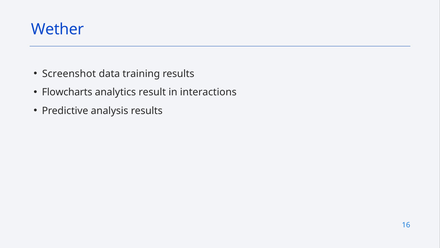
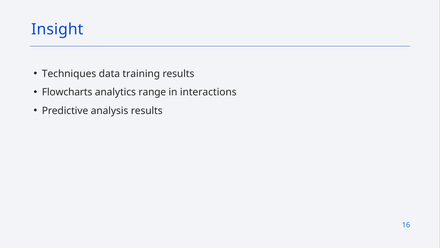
Wether: Wether -> Insight
Screenshot: Screenshot -> Techniques
result: result -> range
